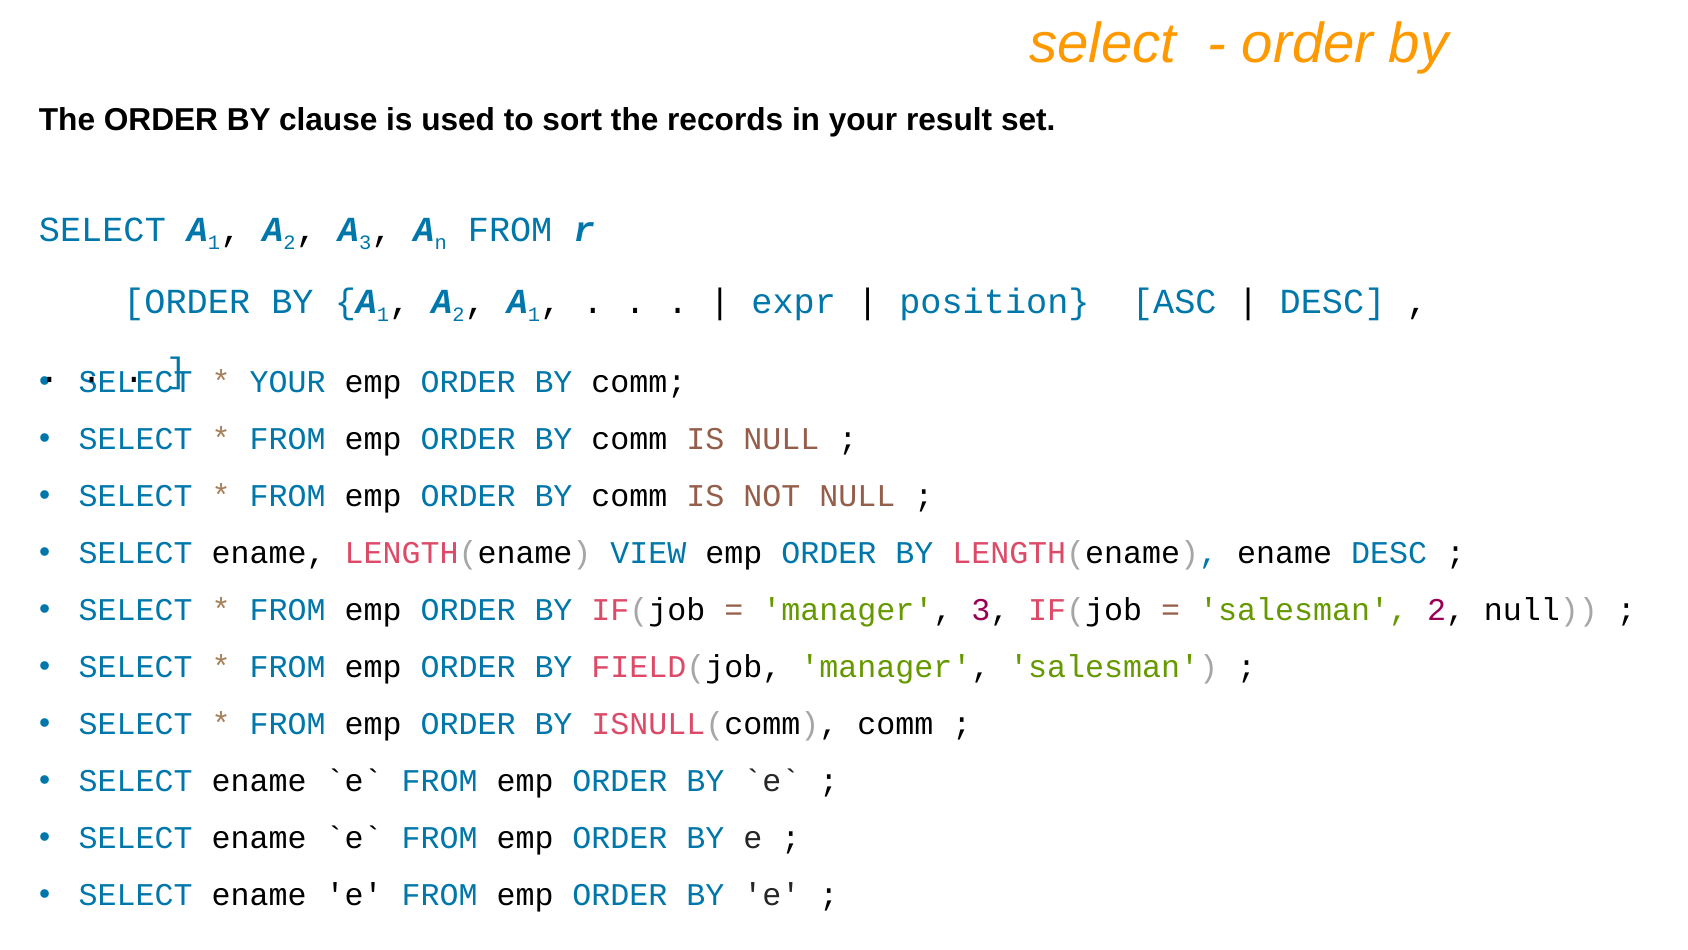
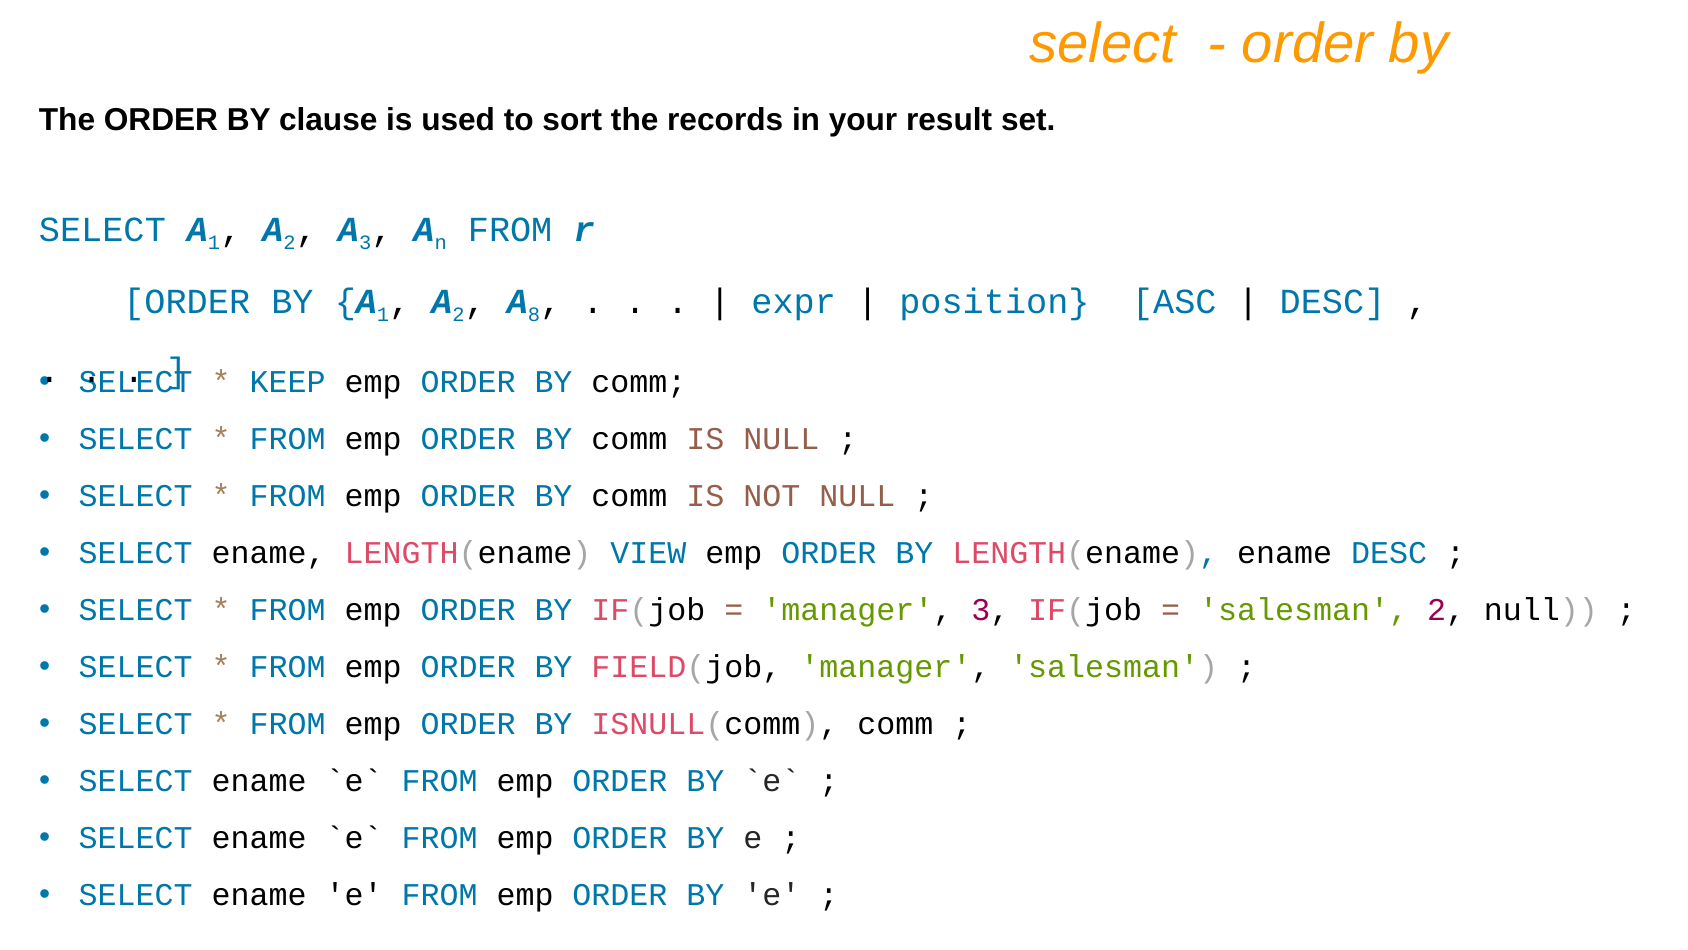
1 at (534, 315): 1 -> 8
YOUR at (288, 382): YOUR -> KEEP
